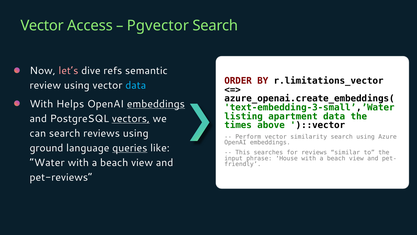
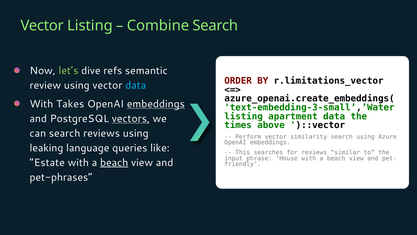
Vector Access: Access -> Listing
Pgvector: Pgvector -> Combine
let’s colour: pink -> light green
Helps: Helps -> Takes
ground: ground -> leaking
queries underline: present -> none
Water: Water -> Estate
beach at (114, 162) underline: none -> present
pet-reviews: pet-reviews -> pet-phrases
